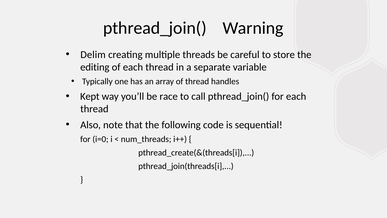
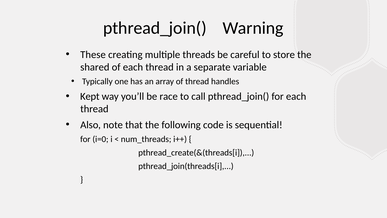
Delim: Delim -> These
editing: editing -> shared
